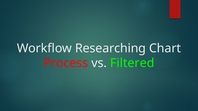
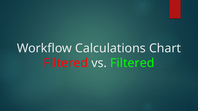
Researching: Researching -> Calculations
Process at (66, 63): Process -> Filtered
